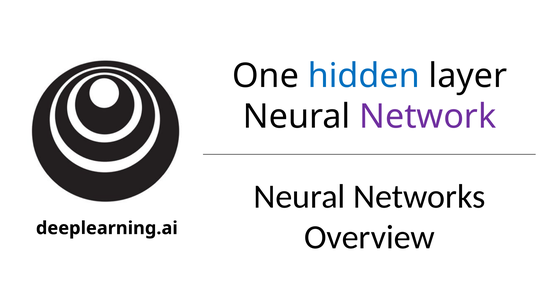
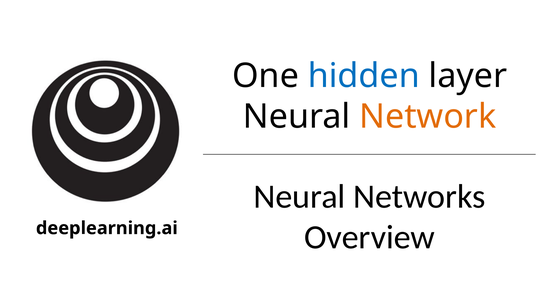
Network colour: purple -> orange
